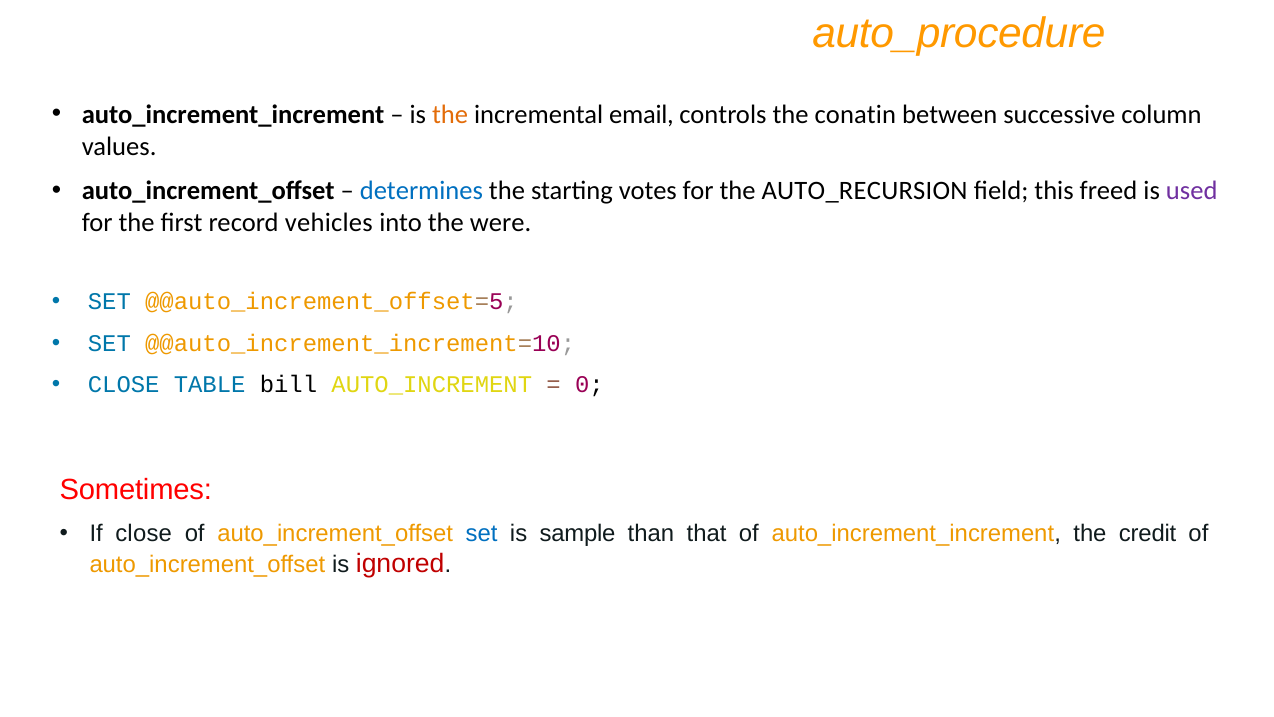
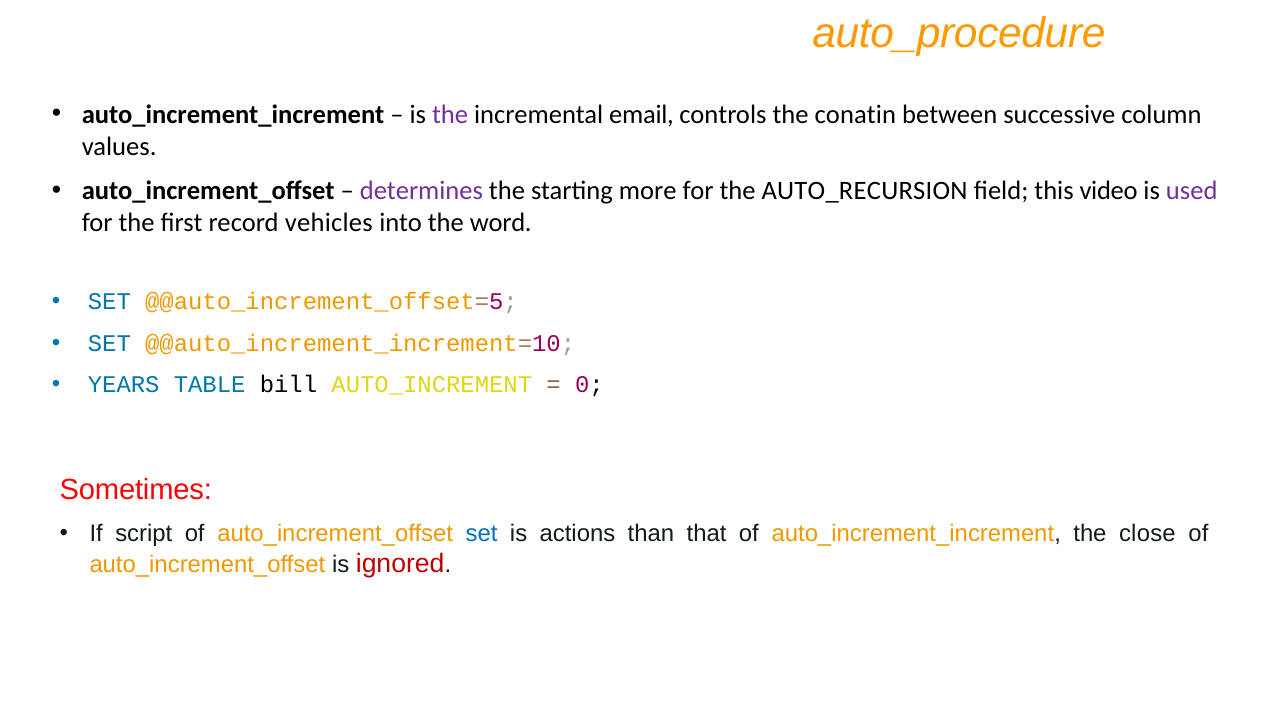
the at (450, 114) colour: orange -> purple
determines colour: blue -> purple
votes: votes -> more
freed: freed -> video
were: were -> word
CLOSE at (124, 385): CLOSE -> YEARS
If close: close -> script
sample: sample -> actions
credit: credit -> close
